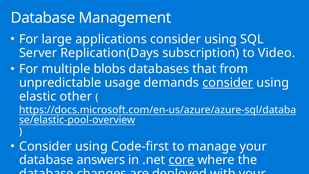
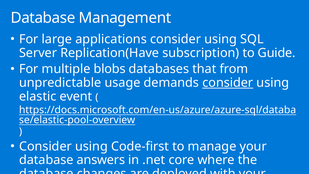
Replication(Days: Replication(Days -> Replication(Have
Video: Video -> Guide
other: other -> event
core underline: present -> none
